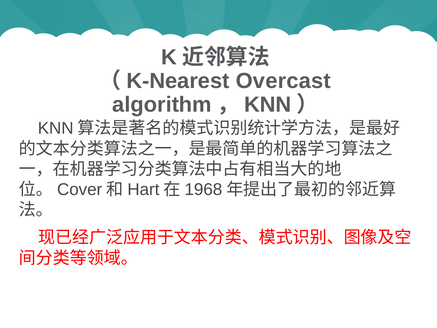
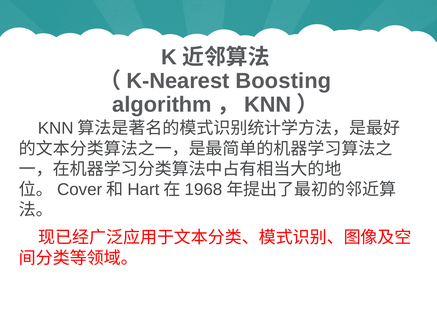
Overcast: Overcast -> Boosting
